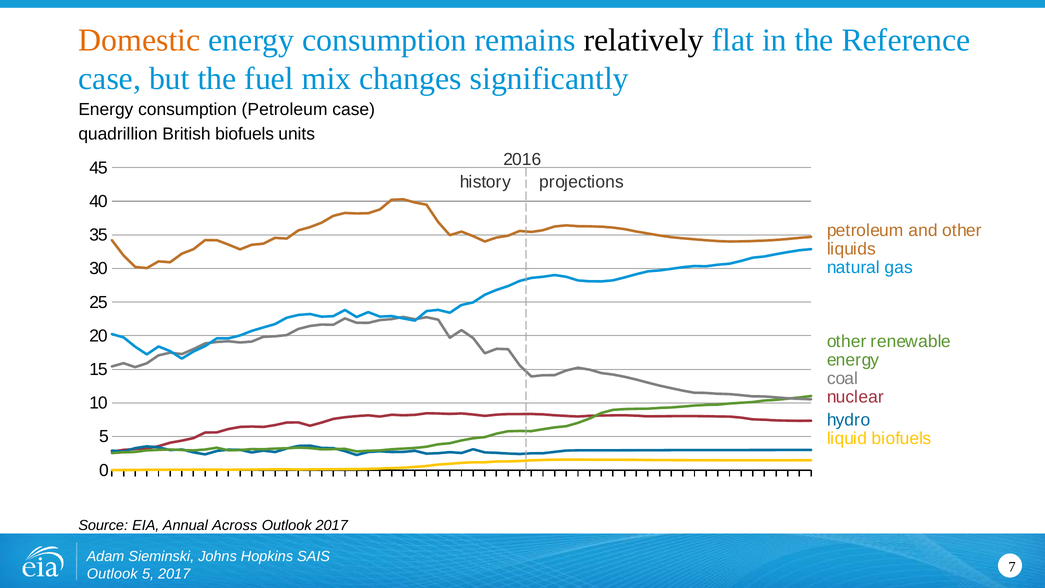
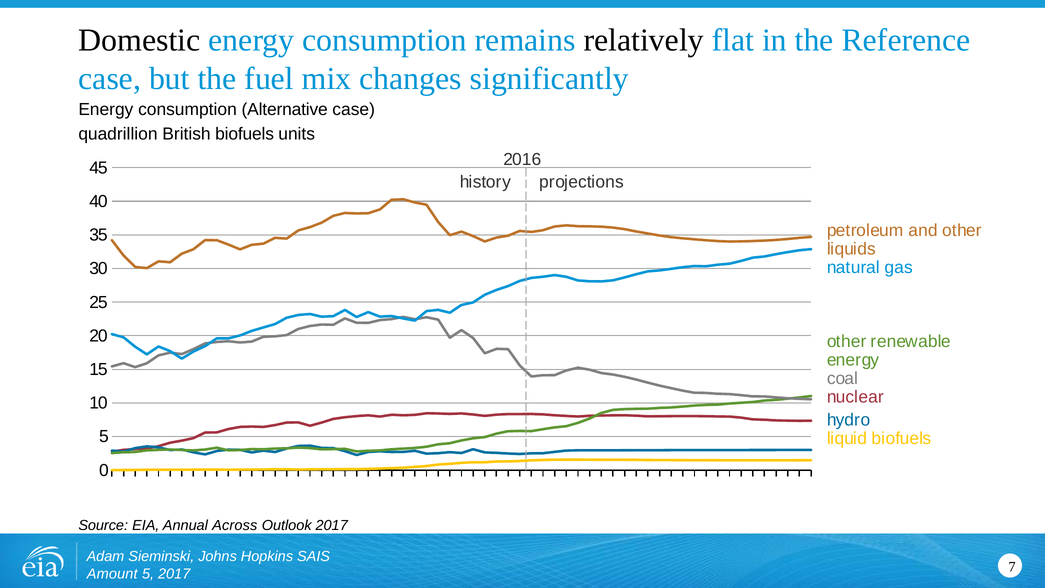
Domestic colour: orange -> black
consumption Petroleum: Petroleum -> Alternative
Outlook at (112, 574): Outlook -> Amount
